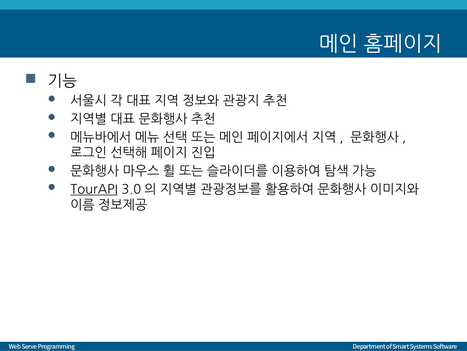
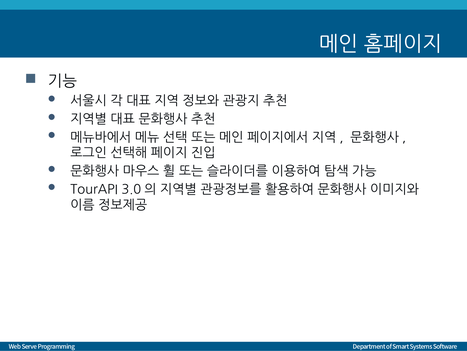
TourAPI underline: present -> none
